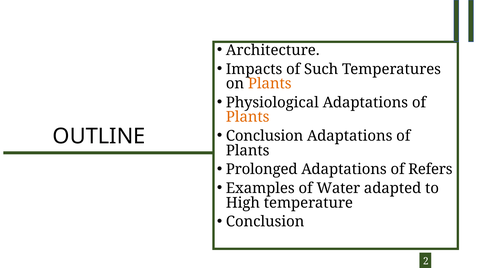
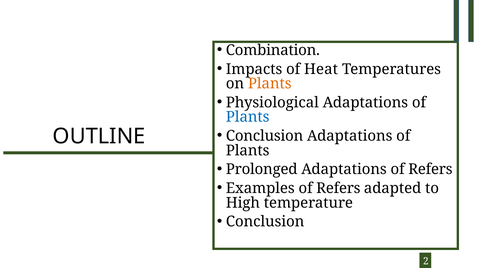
Architecture: Architecture -> Combination
Such: Such -> Heat
Plants at (248, 117) colour: orange -> blue
Examples of Water: Water -> Refers
